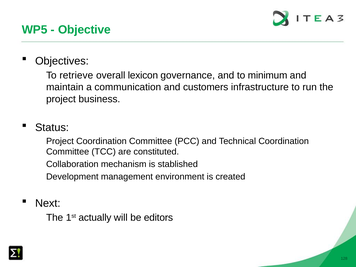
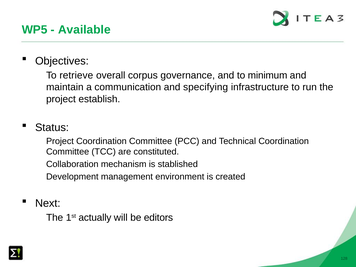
Objective: Objective -> Available
lexicon: lexicon -> corpus
customers: customers -> specifying
business: business -> establish
